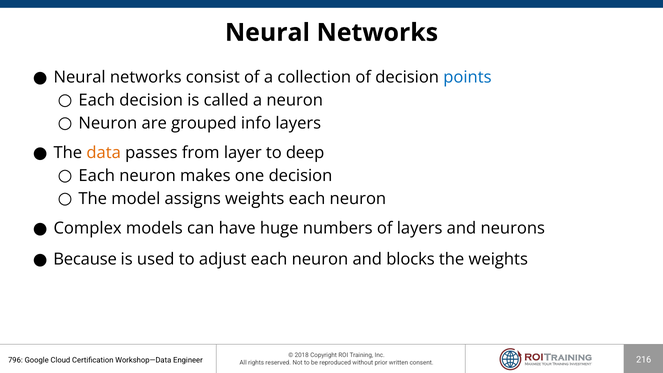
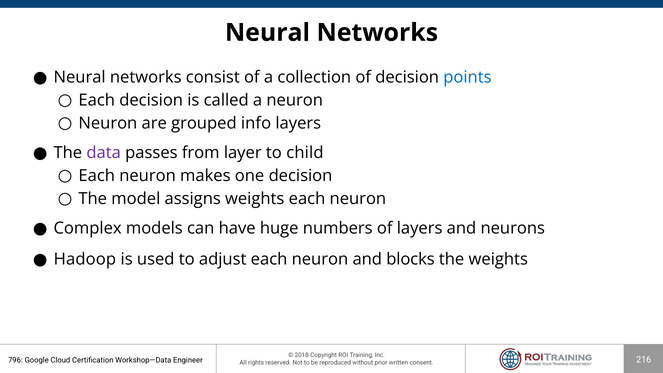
data colour: orange -> purple
deep: deep -> child
Because: Because -> Hadoop
